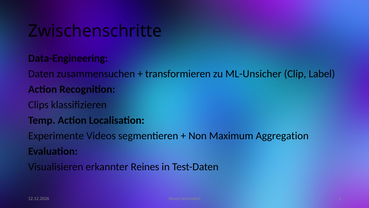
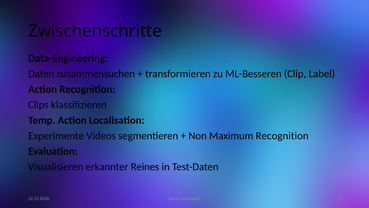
ML-Unsicher: ML-Unsicher -> ML-Besseren
Maximum Aggregation: Aggregation -> Recognition
